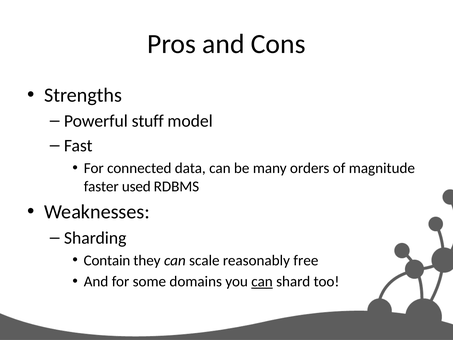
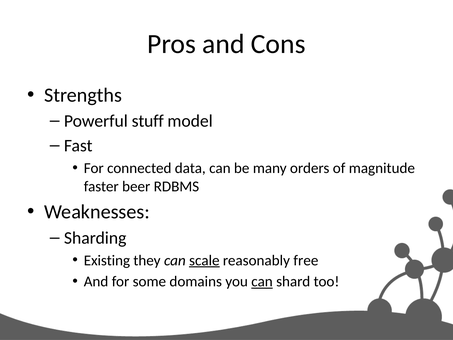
used: used -> beer
Contain: Contain -> Existing
scale underline: none -> present
